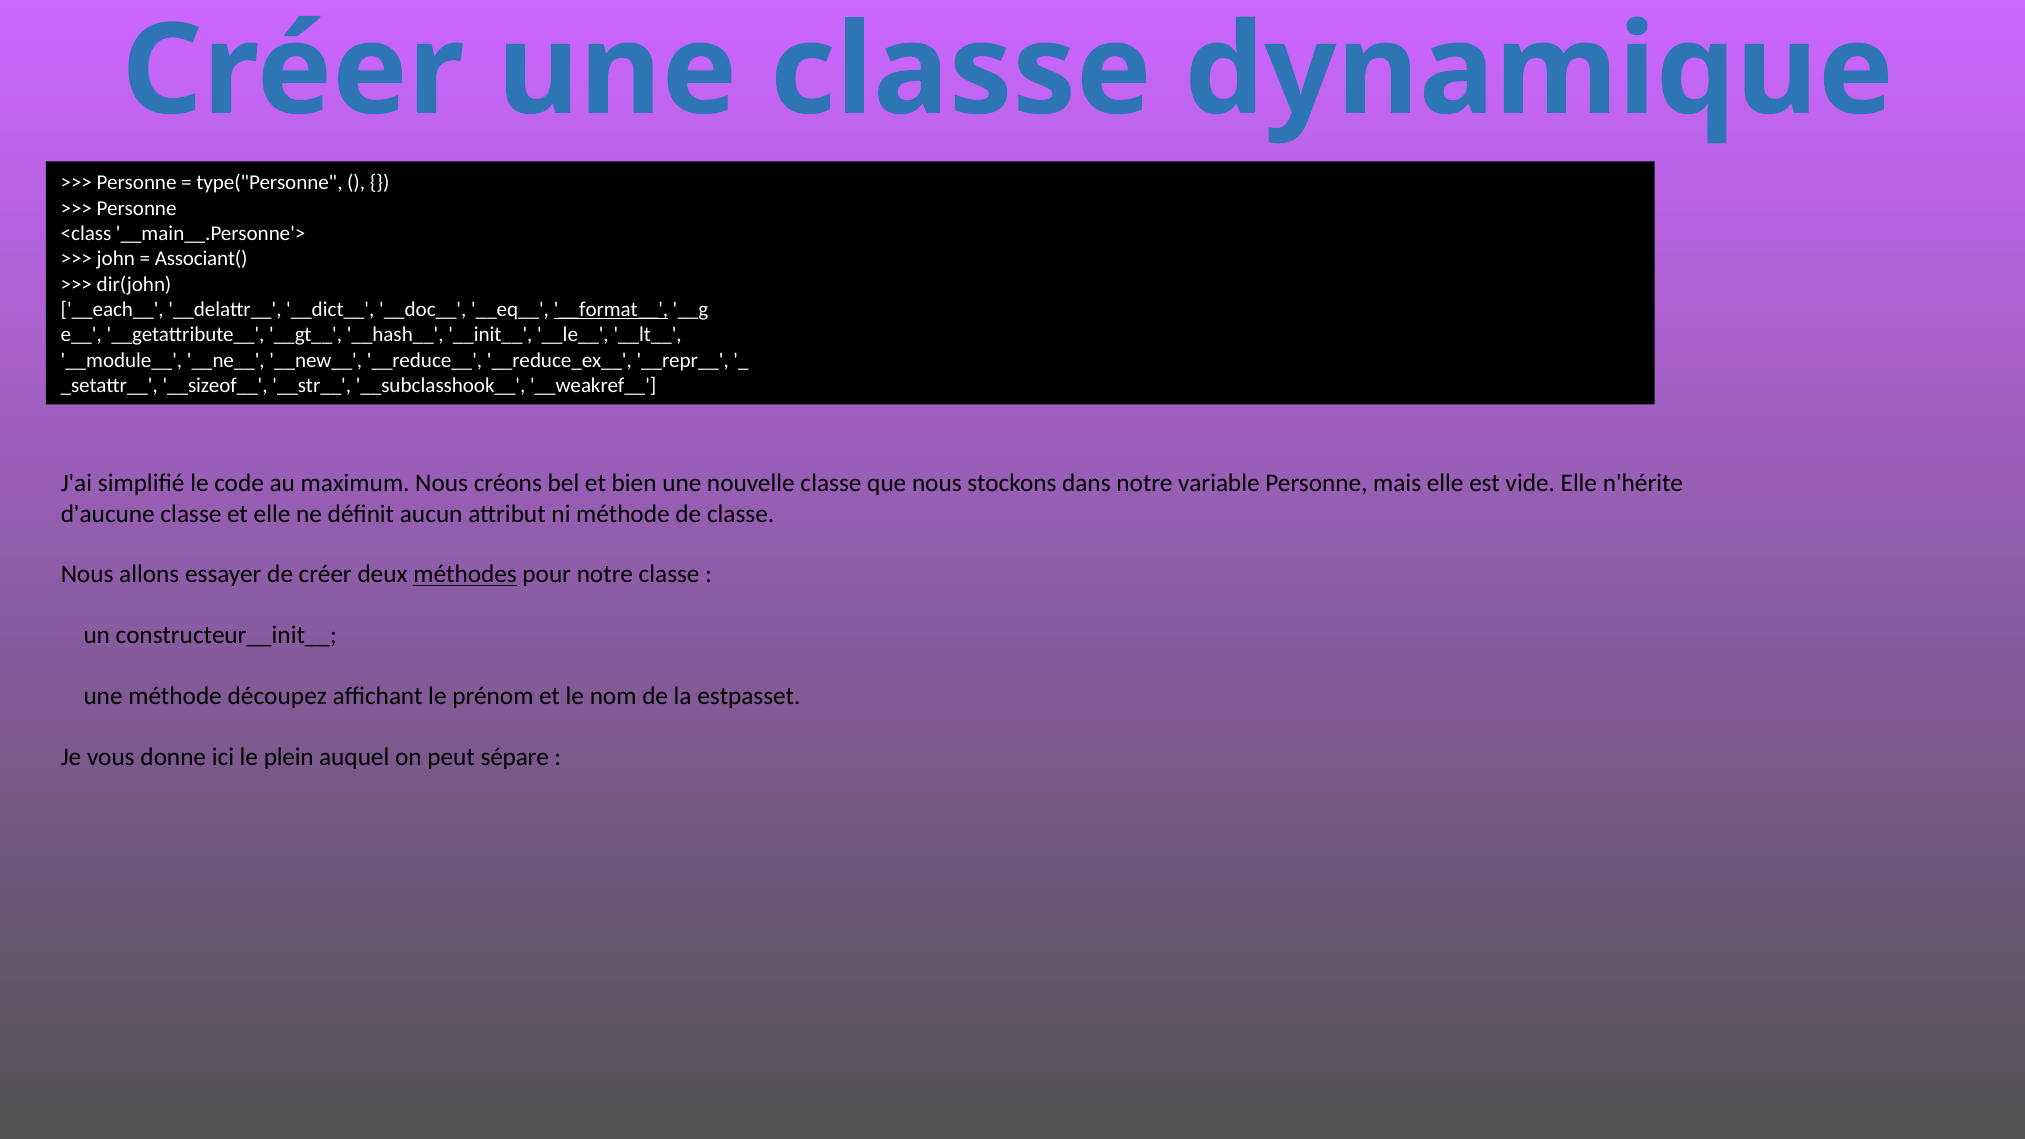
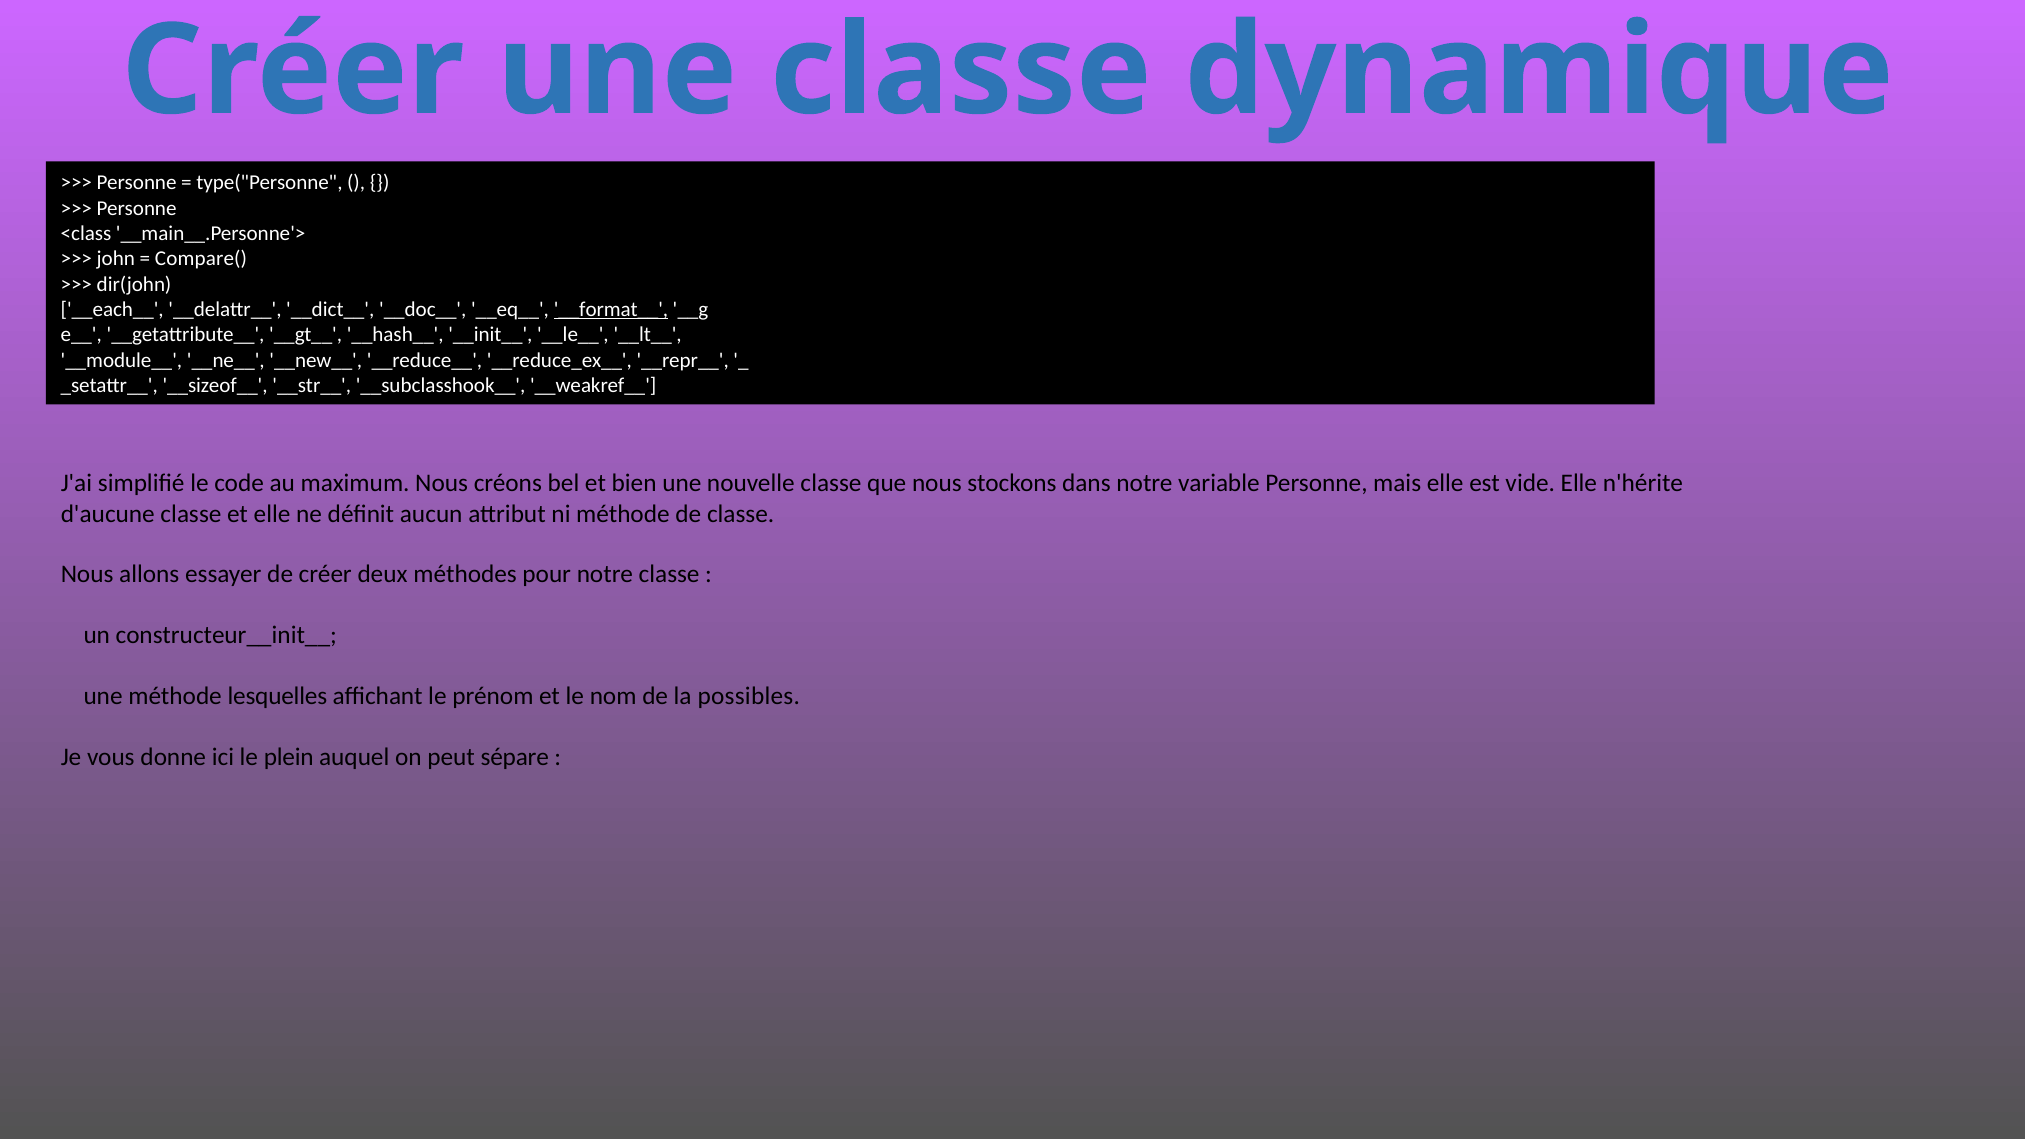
Associant(: Associant( -> Compare(
méthodes underline: present -> none
découpez: découpez -> lesquelles
estpasset: estpasset -> possibles
